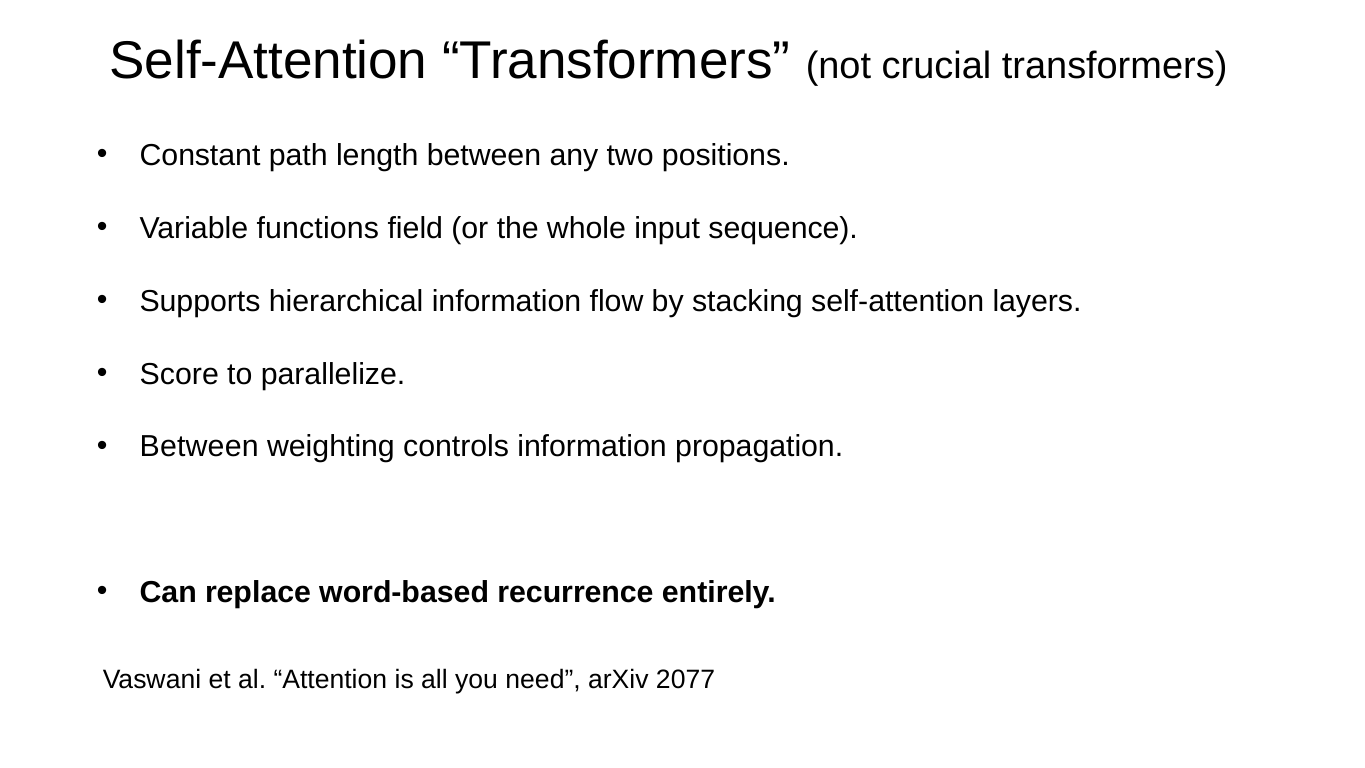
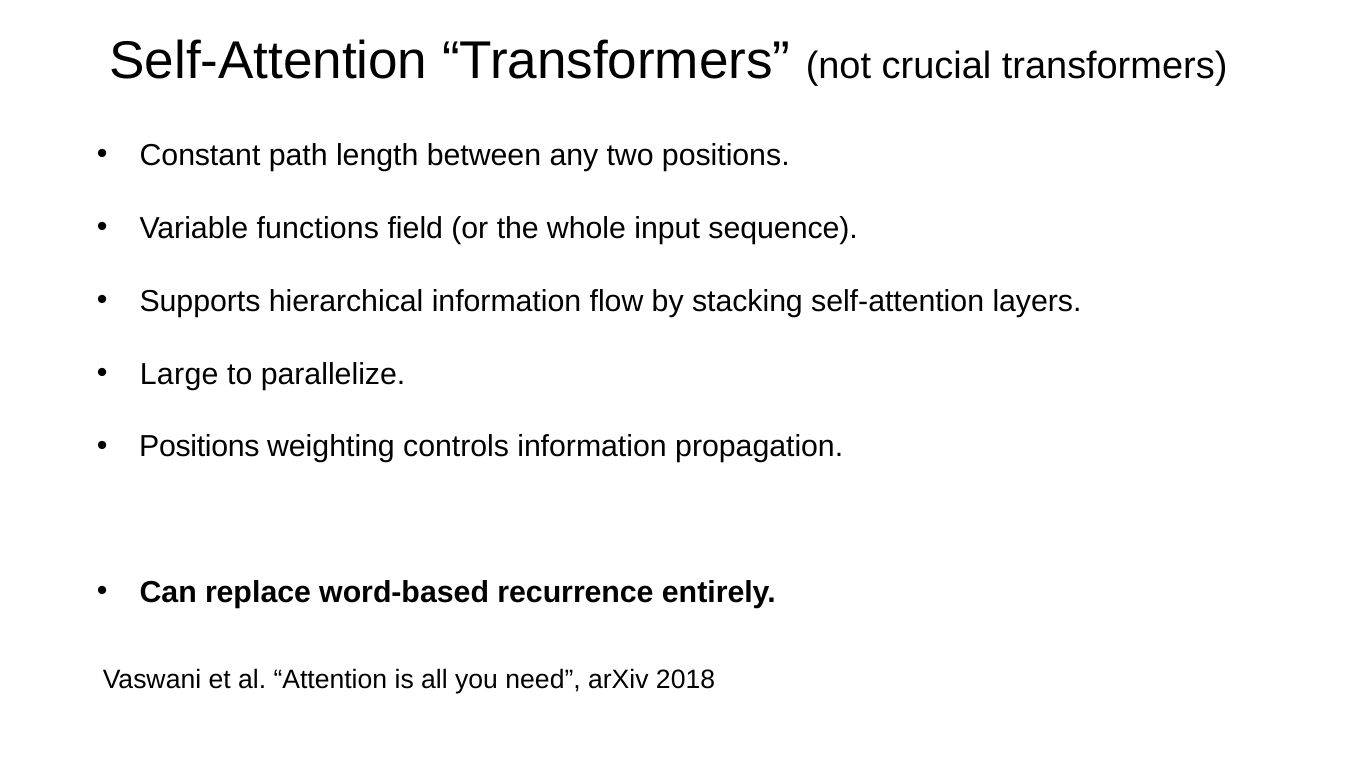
Score: Score -> Large
Between at (199, 447): Between -> Positions
2077: 2077 -> 2018
